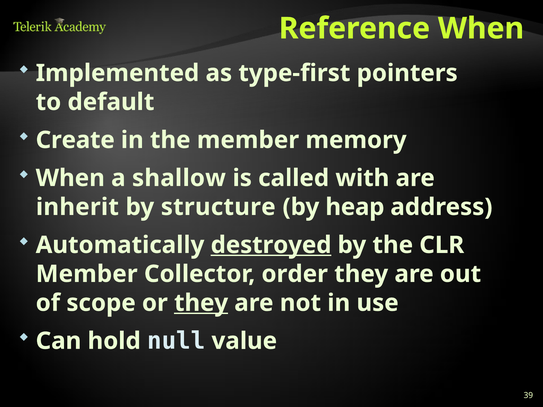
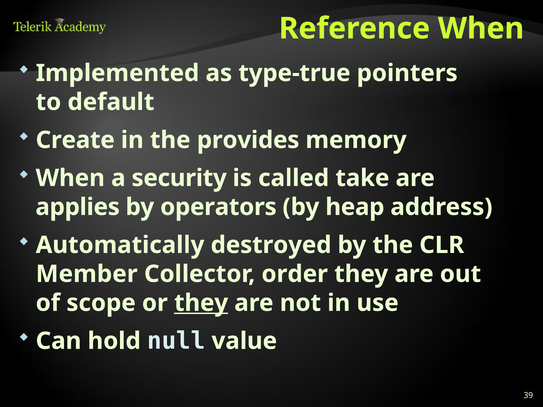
type-first: type-first -> type-true
the member: member -> provides
shallow: shallow -> security
with: with -> take
inherit: inherit -> applies
structure: structure -> operators
destroyed underline: present -> none
